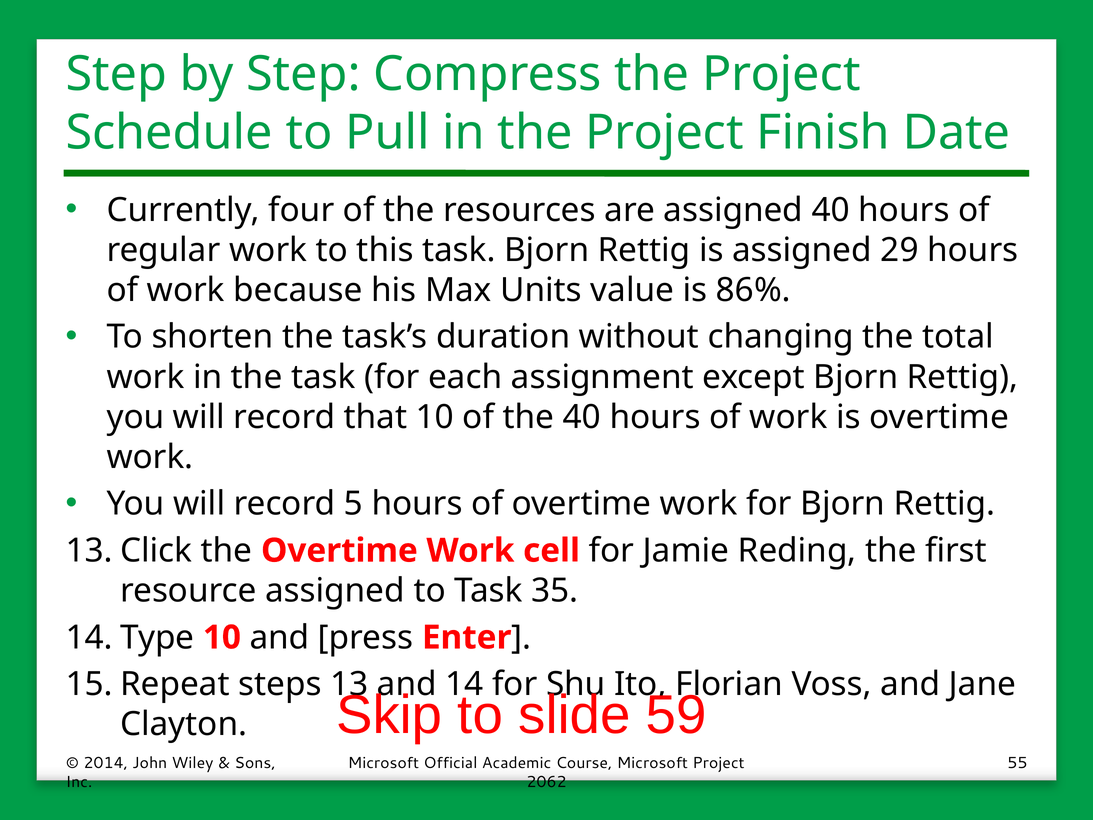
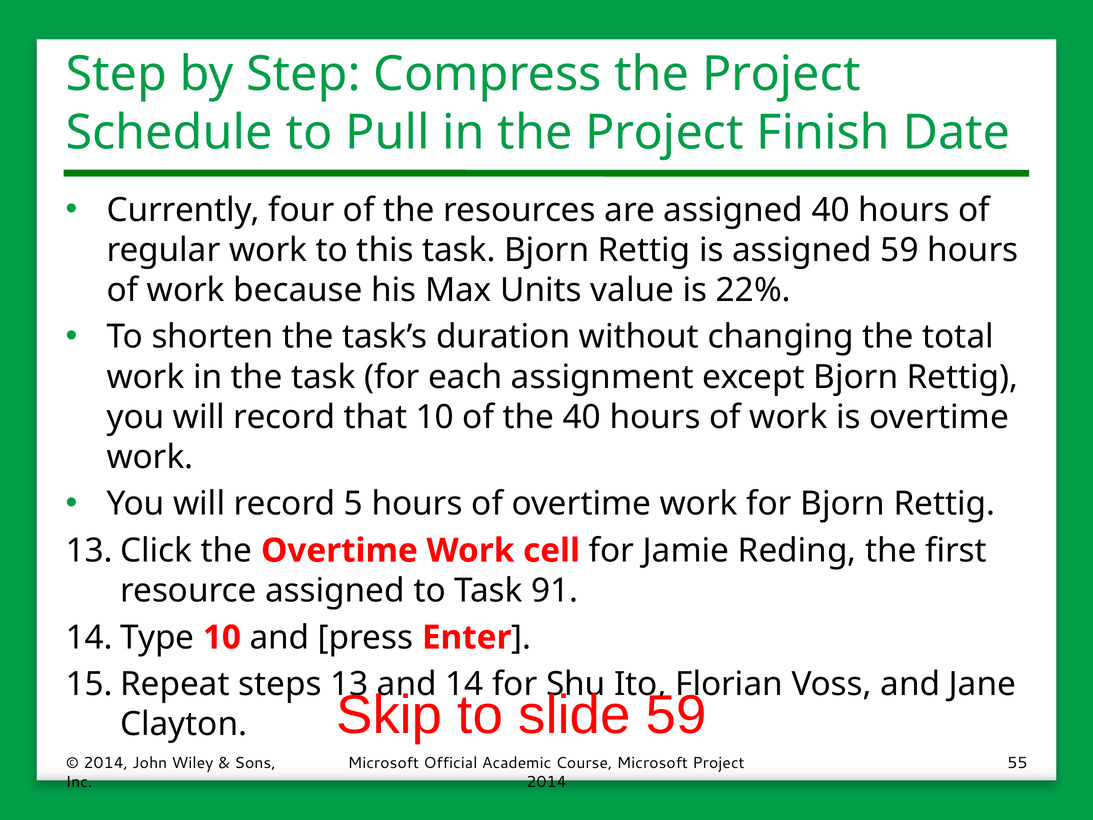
assigned 29: 29 -> 59
86%: 86% -> 22%
35: 35 -> 91
2062 at (547, 782): 2062 -> 2014
